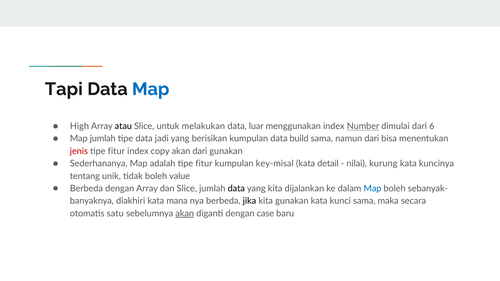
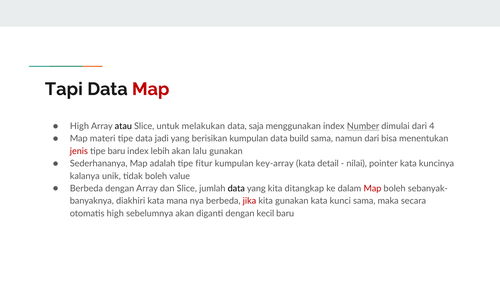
Map at (151, 89) colour: blue -> red
luar: luar -> saja
6: 6 -> 4
Map jumlah: jumlah -> materi
fitur at (116, 151): fitur -> baru
copy: copy -> lebih
akan dari: dari -> lalu
key-misal: key-misal -> key-array
kurung: kurung -> pointer
tentang: tentang -> kalanya
dijalankan: dijalankan -> ditangkap
Map at (372, 189) colour: blue -> red
jika colour: black -> red
otomatis satu: satu -> high
akan at (185, 214) underline: present -> none
case: case -> kecil
